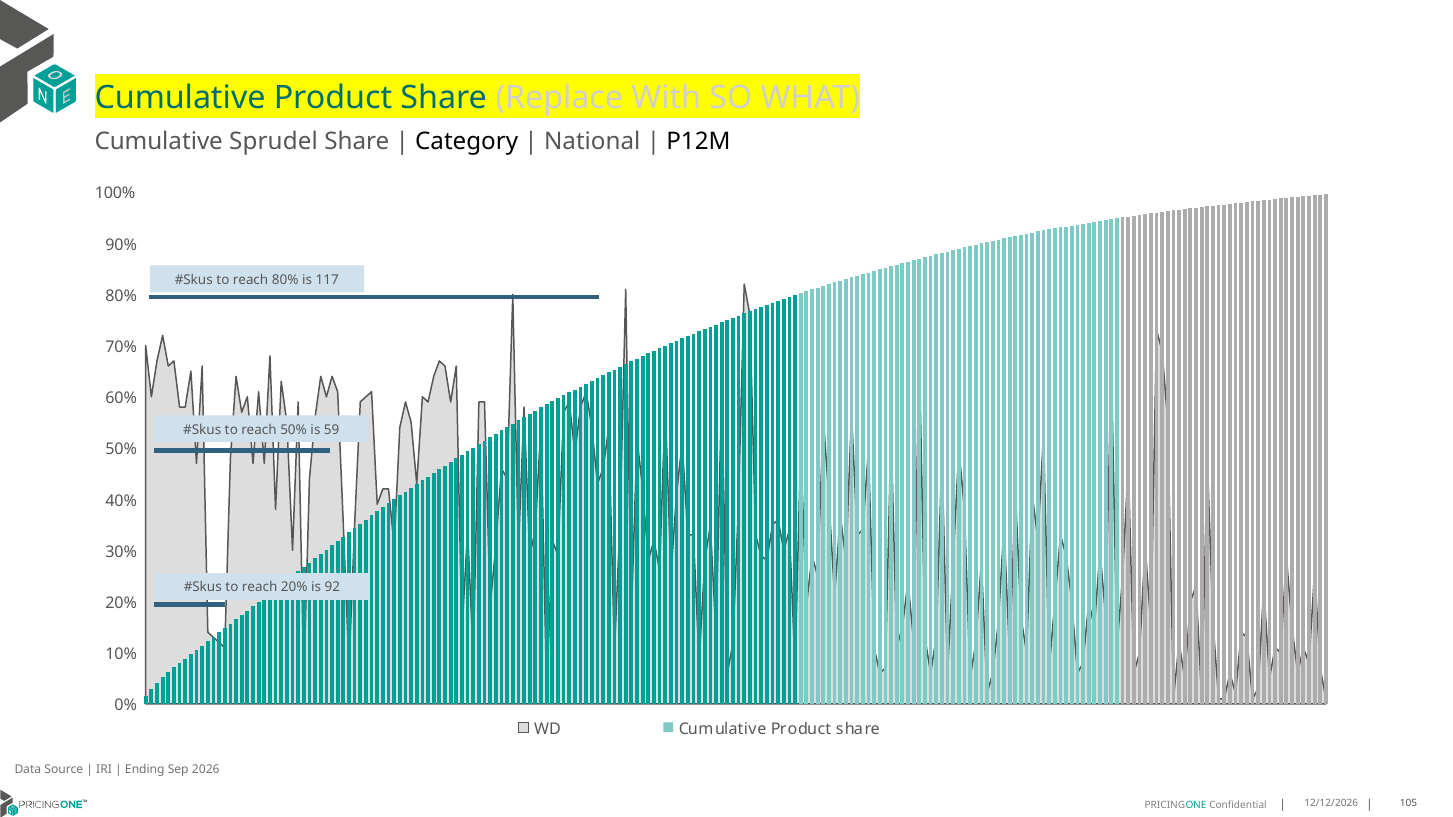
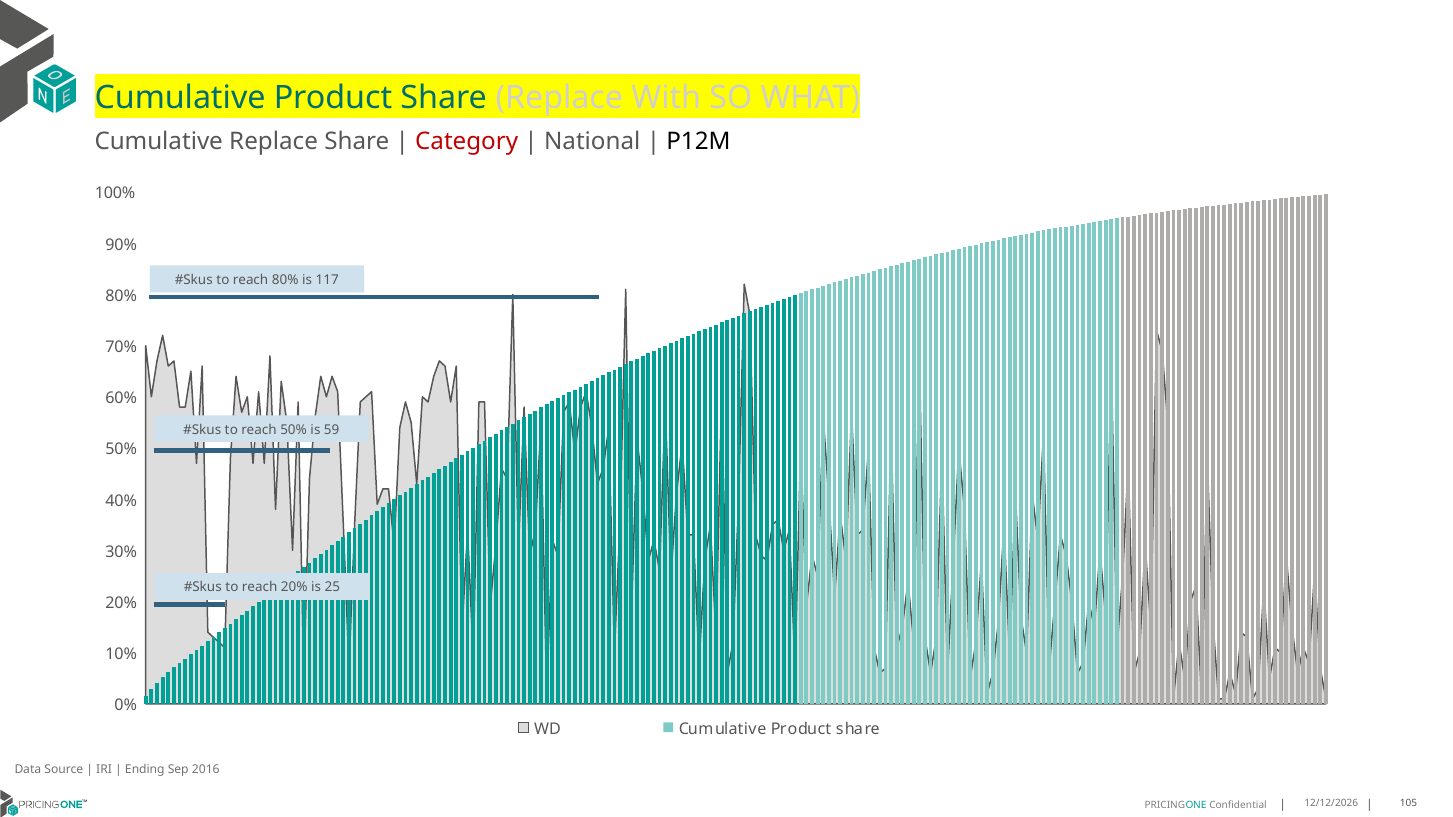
Cumulative Sprudel: Sprudel -> Replace
Category colour: black -> red
92: 92 -> 25
2026: 2026 -> 2016
